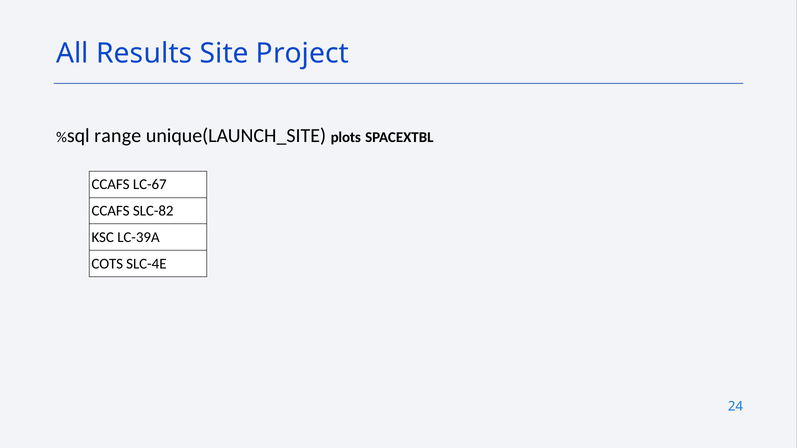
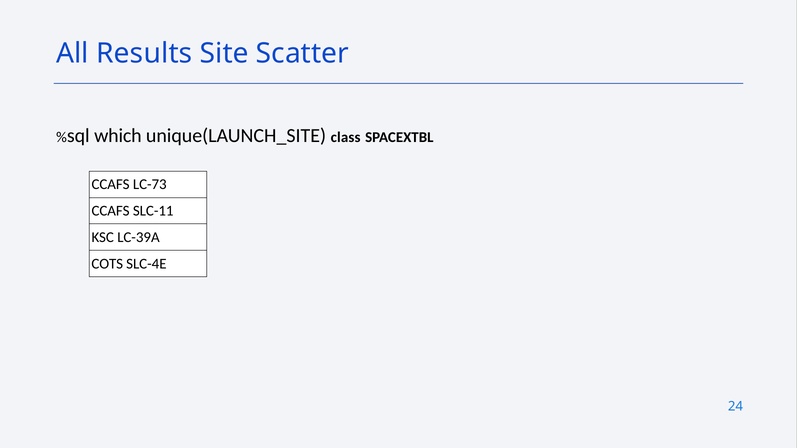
Project: Project -> Scatter
range: range -> which
plots: plots -> class
LC-67: LC-67 -> LC-73
SLC-82: SLC-82 -> SLC-11
